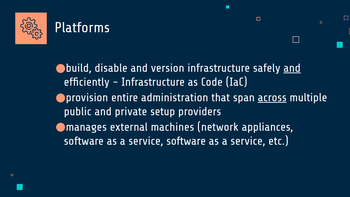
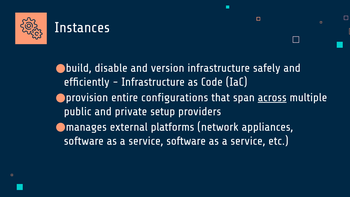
Platforms: Platforms -> Instances
and at (292, 68) underline: present -> none
administration: administration -> configurations
machines: machines -> platforms
